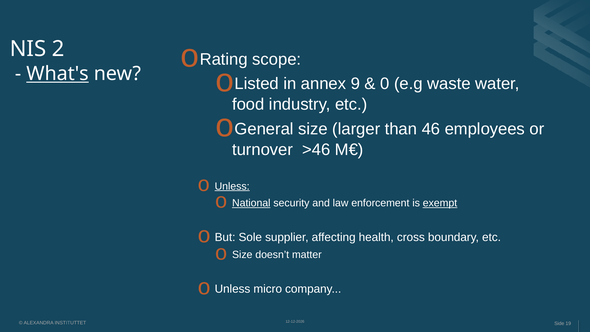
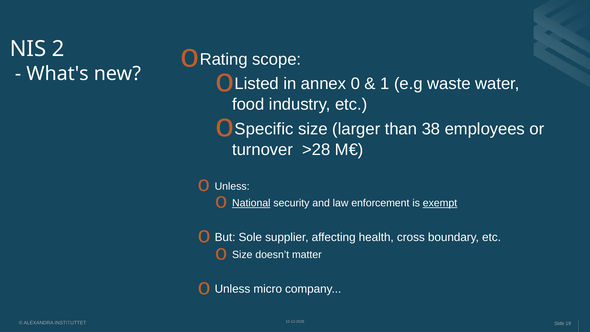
9: 9 -> 0
0: 0 -> 1
What's underline: present -> none
General: General -> Specific
46: 46 -> 38
>46: >46 -> >28
Unless at (232, 186) underline: present -> none
